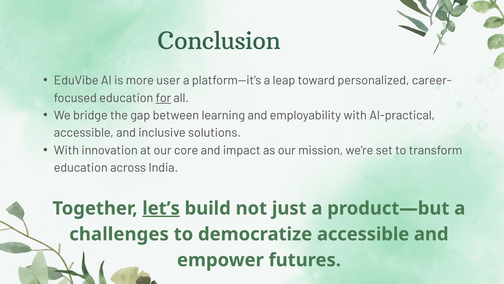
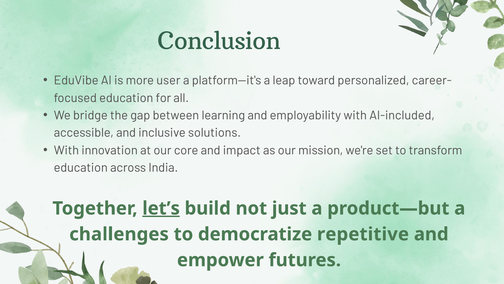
for underline: present -> none
AI-practical: AI-practical -> AI-included
democratize accessible: accessible -> repetitive
